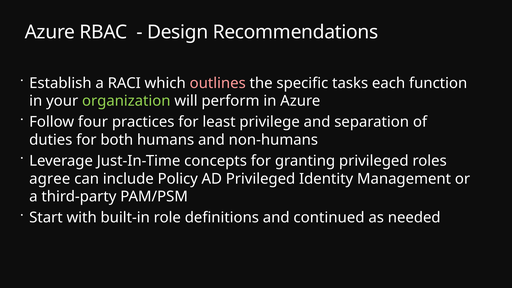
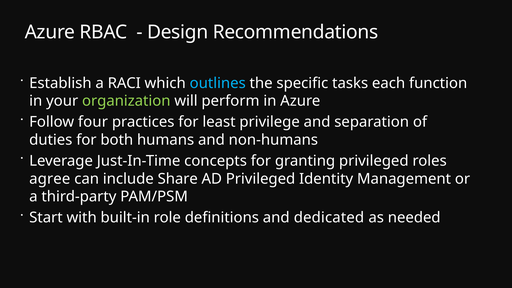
outlines colour: pink -> light blue
Policy: Policy -> Share
continued: continued -> dedicated
